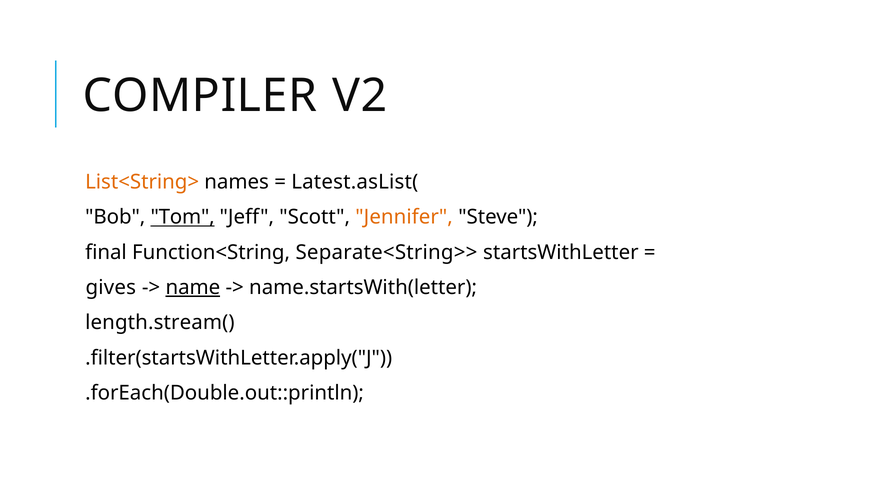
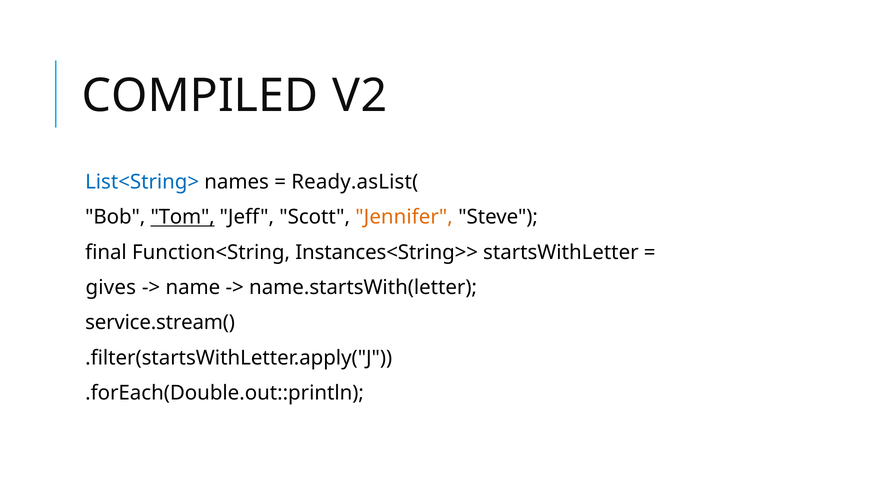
COMPILER: COMPILER -> COMPILED
List<String> colour: orange -> blue
Latest.asList(: Latest.asList( -> Ready.asList(
Separate<String>>: Separate<String>> -> Instances<String>>
name underline: present -> none
length.stream(: length.stream( -> service.stream(
